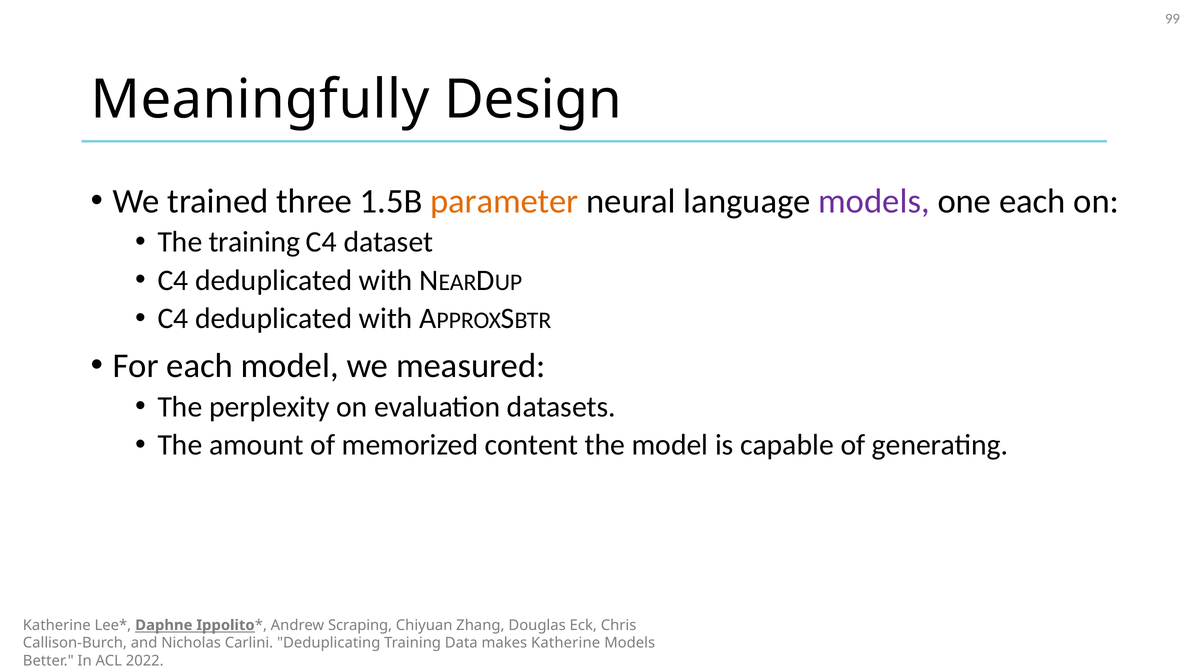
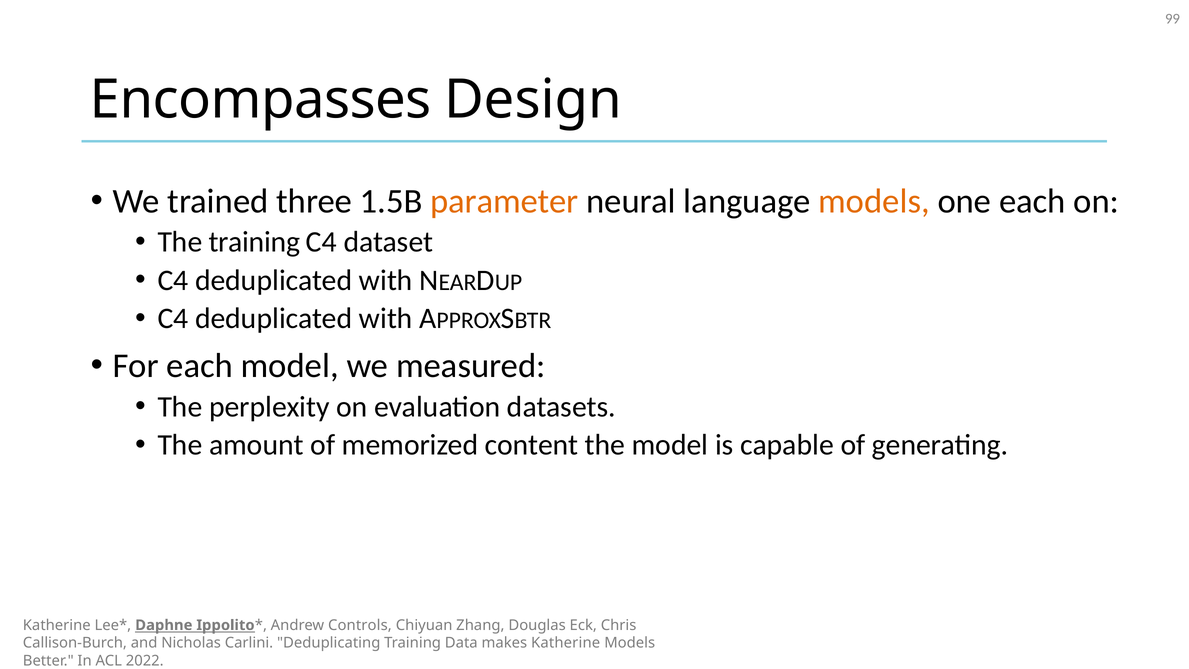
Meaningfully: Meaningfully -> Encompasses
models at (874, 201) colour: purple -> orange
Scraping: Scraping -> Controls
